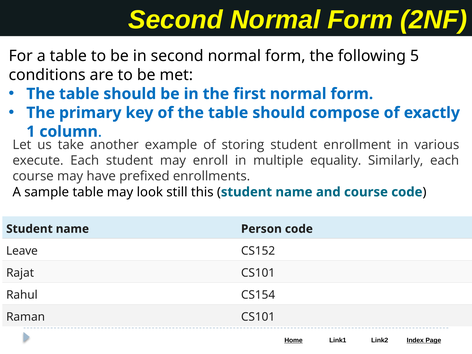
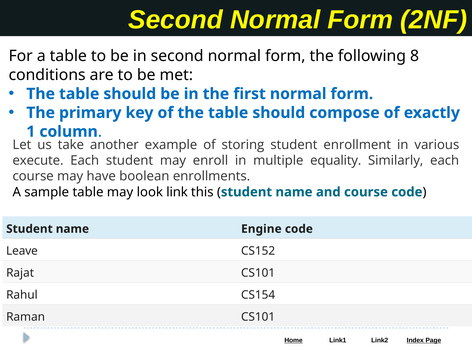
5: 5 -> 8
prefixed: prefixed -> boolean
still: still -> link
Person: Person -> Engine
